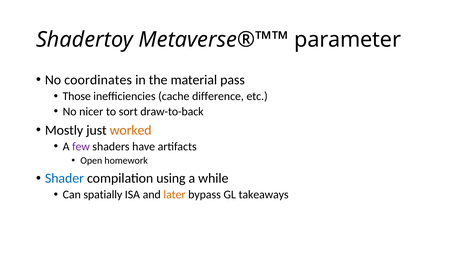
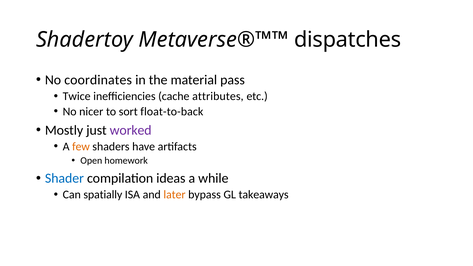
parameter: parameter -> dispatches
Those: Those -> Twice
difference: difference -> attributes
draw-to-back: draw-to-back -> float-to-back
worked colour: orange -> purple
few colour: purple -> orange
using: using -> ideas
